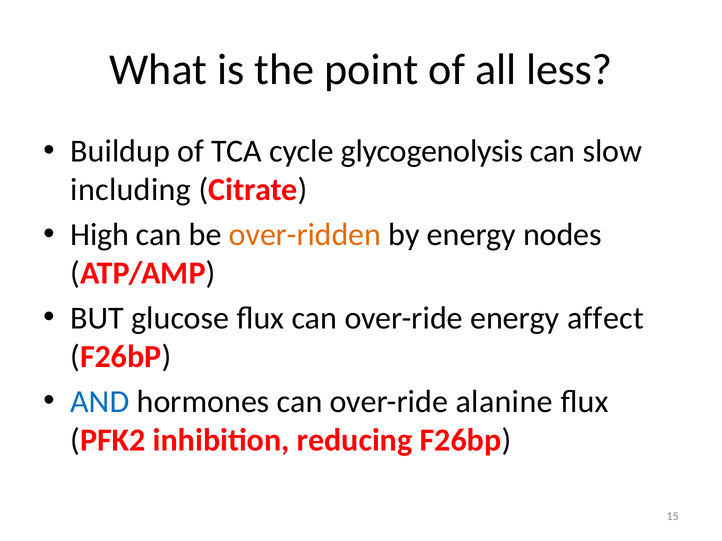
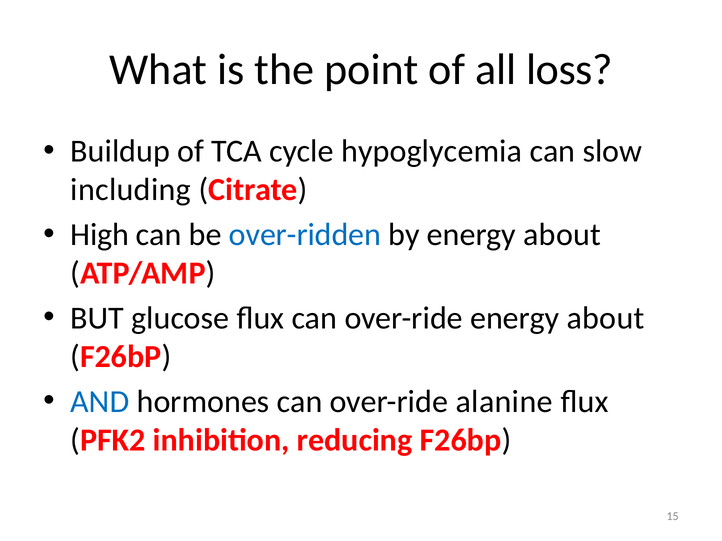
less: less -> loss
glycogenolysis: glycogenolysis -> hypoglycemia
over-ridden colour: orange -> blue
by energy nodes: nodes -> about
over-ride energy affect: affect -> about
